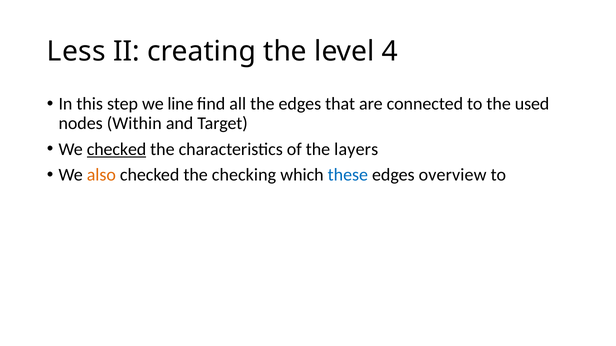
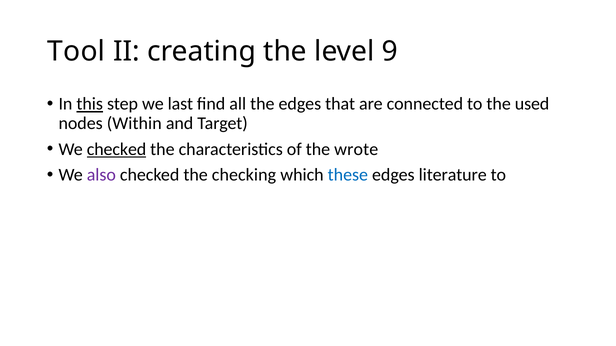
Less: Less -> Tool
4: 4 -> 9
this underline: none -> present
line: line -> last
layers: layers -> wrote
also colour: orange -> purple
overview: overview -> literature
